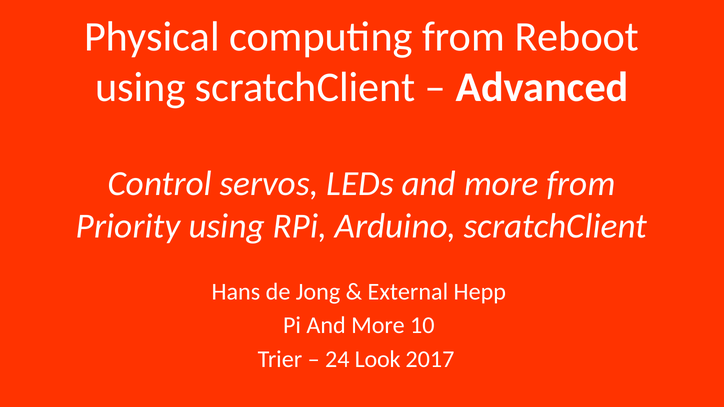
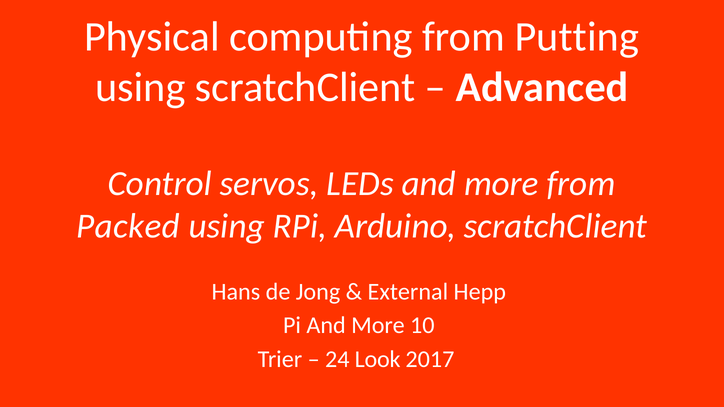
Reboot: Reboot -> Putting
Priority: Priority -> Packed
